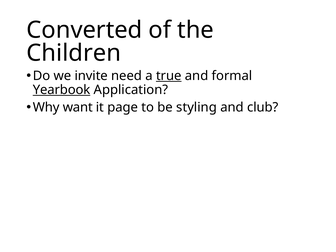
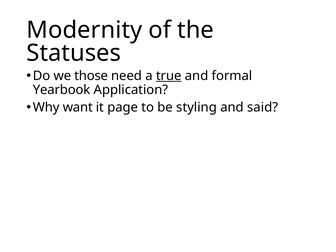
Converted: Converted -> Modernity
Children: Children -> Statuses
invite: invite -> those
Yearbook underline: present -> none
club: club -> said
